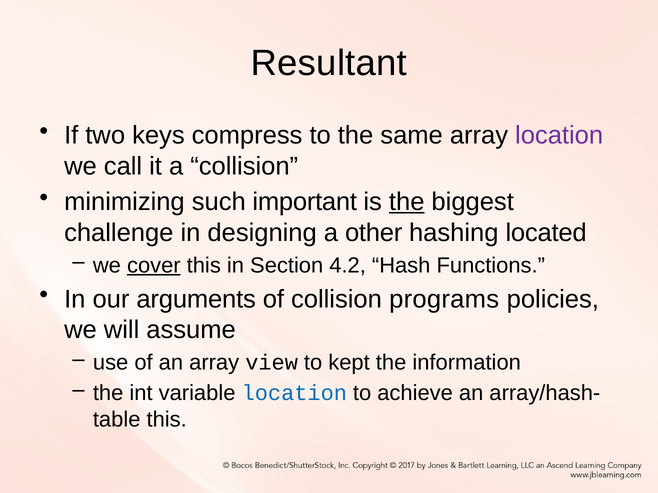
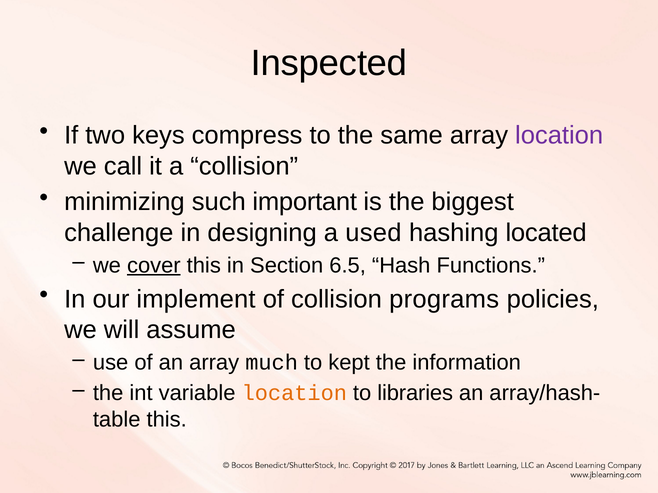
Resultant: Resultant -> Inspected
the at (407, 202) underline: present -> none
other: other -> used
4.2: 4.2 -> 6.5
arguments: arguments -> implement
view: view -> much
location at (294, 394) colour: blue -> orange
achieve: achieve -> libraries
